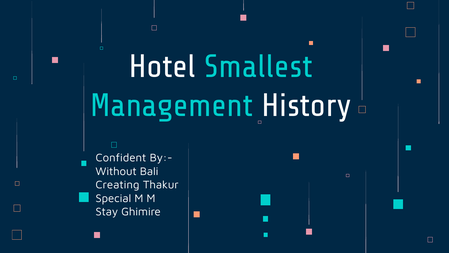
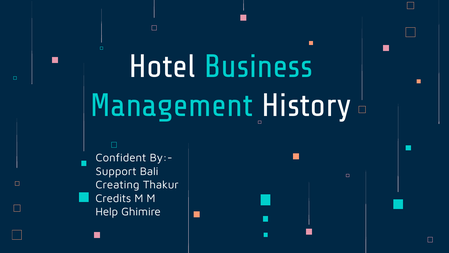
Smallest: Smallest -> Business
Without: Without -> Support
Special: Special -> Credits
Stay: Stay -> Help
